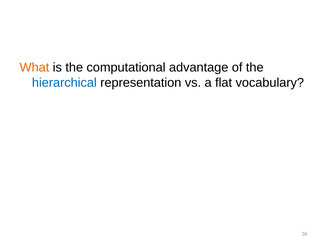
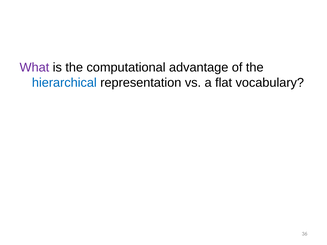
What colour: orange -> purple
